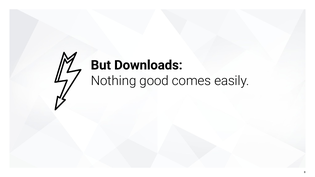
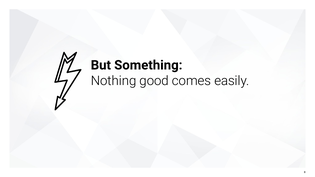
Downloads: Downloads -> Something
